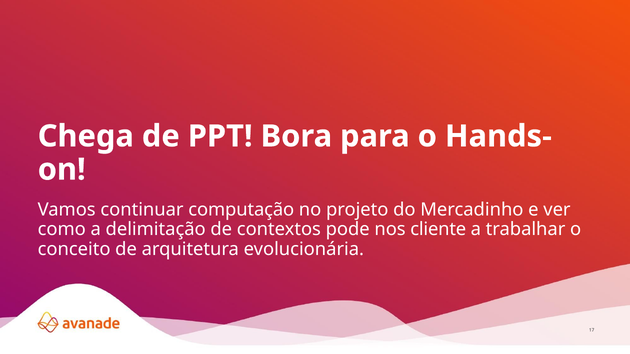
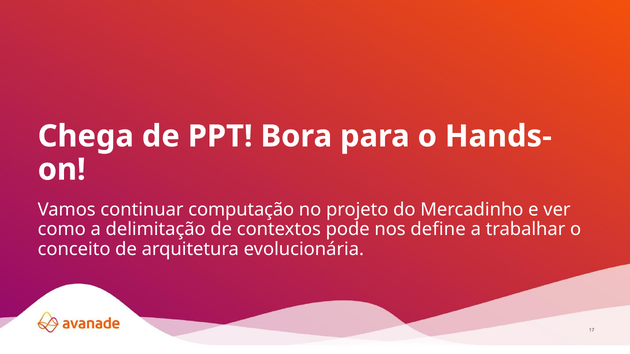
cliente: cliente -> define
